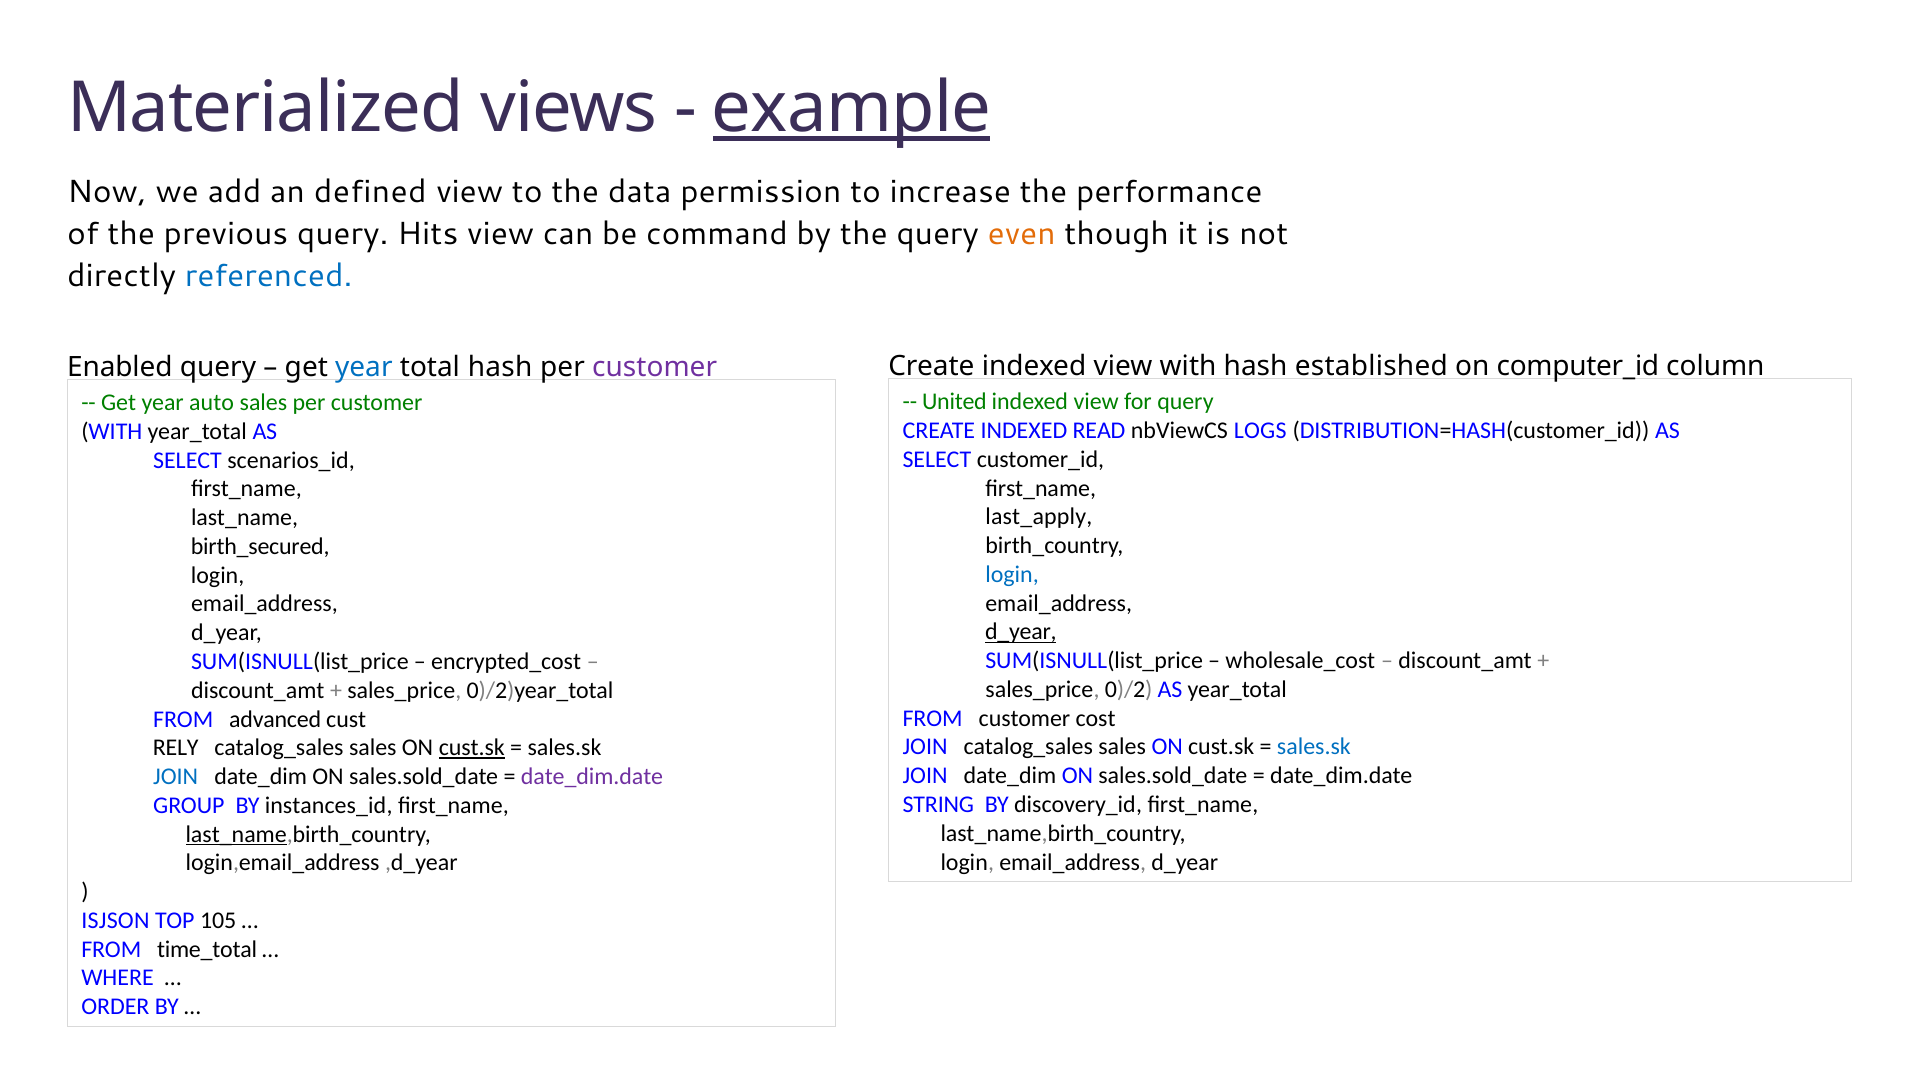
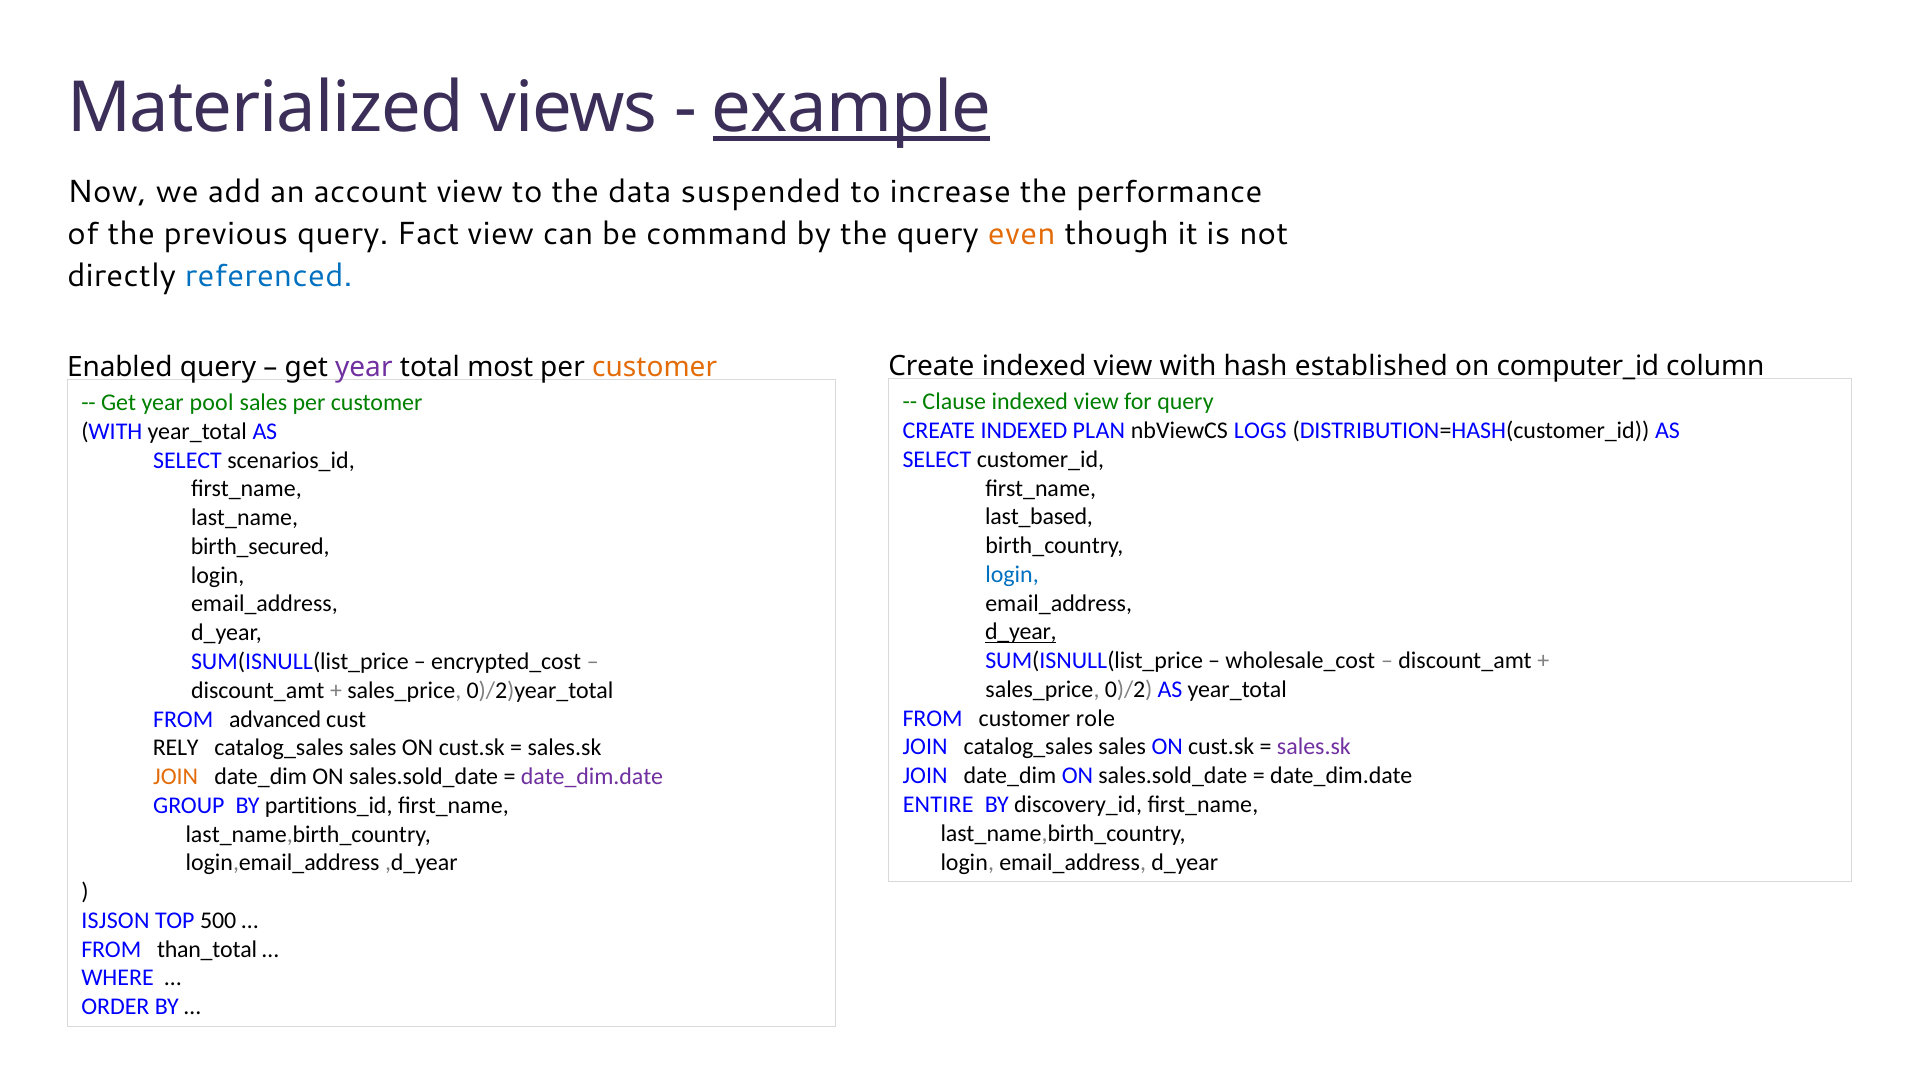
defined: defined -> account
permission: permission -> suspended
Hits: Hits -> Fact
year at (364, 367) colour: blue -> purple
total hash: hash -> most
customer at (655, 367) colour: purple -> orange
United: United -> Clause
auto: auto -> pool
READ: READ -> PLAN
last_apply: last_apply -> last_based
cost: cost -> role
sales.sk at (1314, 747) colour: blue -> purple
cust.sk at (472, 748) underline: present -> none
JOIN at (176, 777) colour: blue -> orange
STRING: STRING -> ENTIRE
instances_id: instances_id -> partitions_id
last_name at (236, 835) underline: present -> none
105: 105 -> 500
time_total: time_total -> than_total
